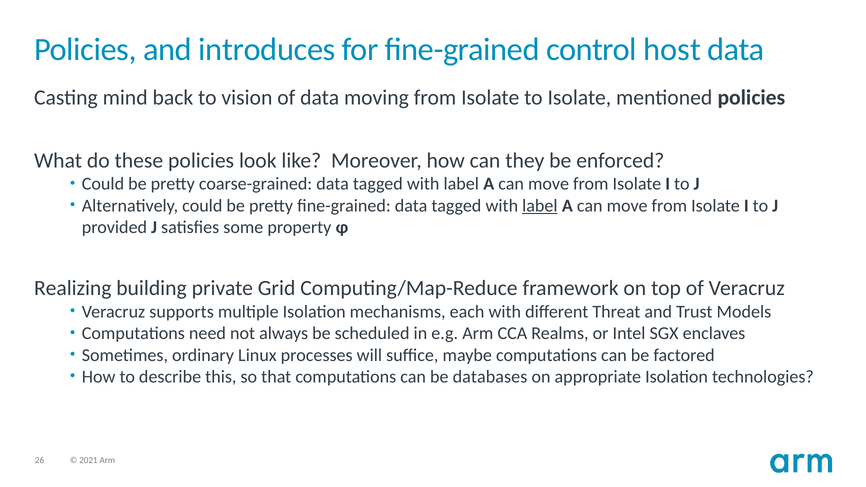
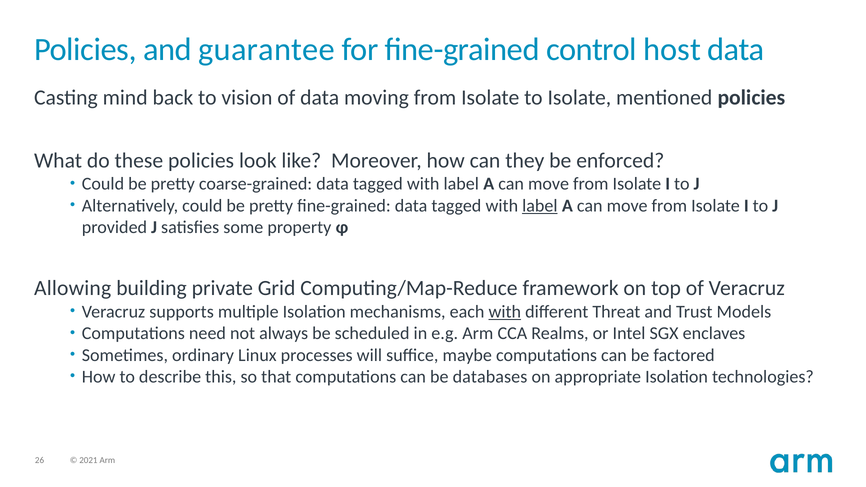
introduces: introduces -> guarantee
Realizing: Realizing -> Allowing
with at (505, 312) underline: none -> present
